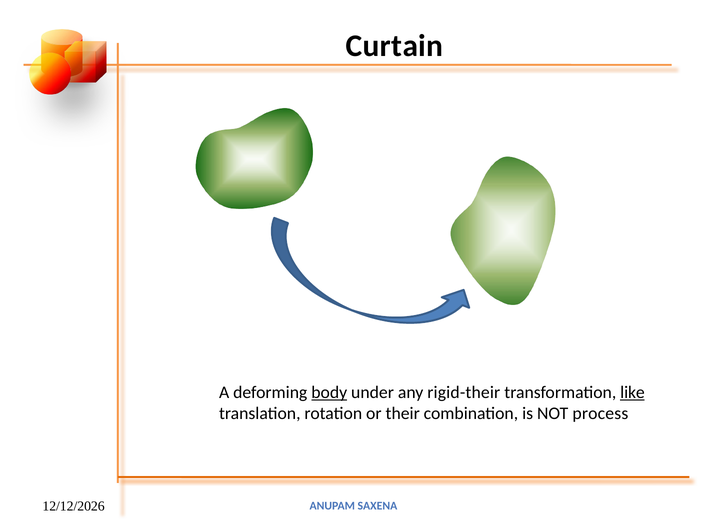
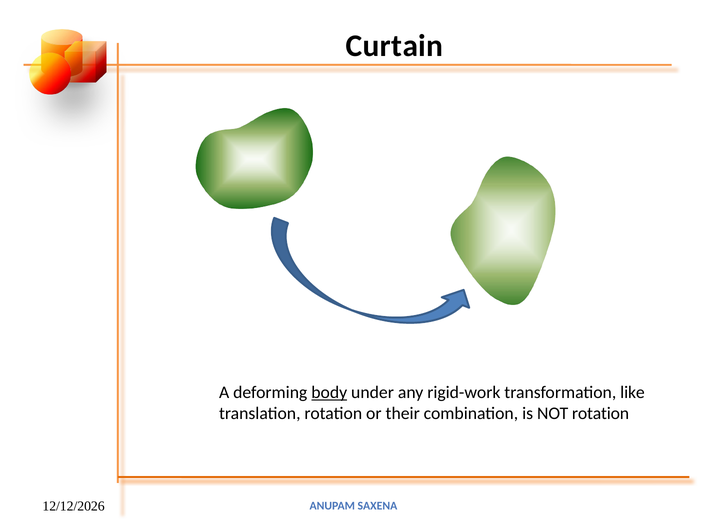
rigid-their: rigid-their -> rigid-work
like underline: present -> none
NOT process: process -> rotation
